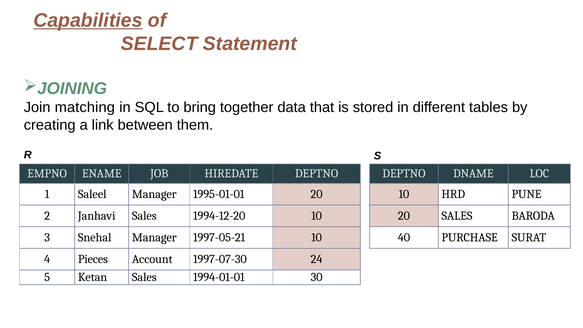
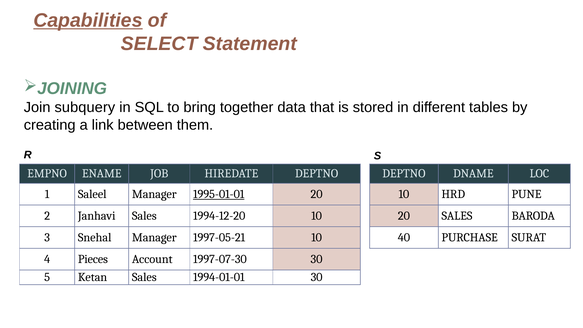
matching: matching -> subquery
1995-01-01 underline: none -> present
1997-07-30 24: 24 -> 30
